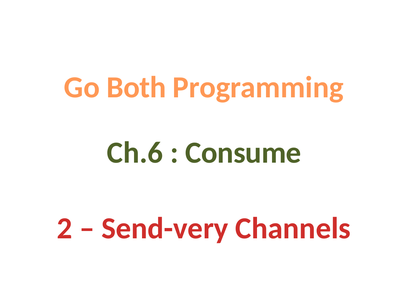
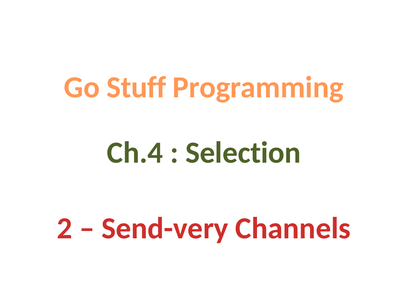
Both: Both -> Stuff
Ch.6: Ch.6 -> Ch.4
Consume: Consume -> Selection
